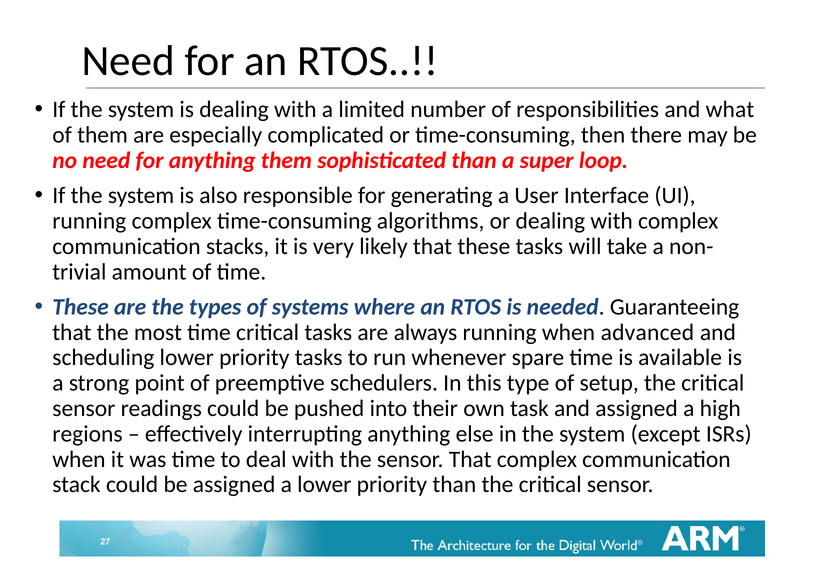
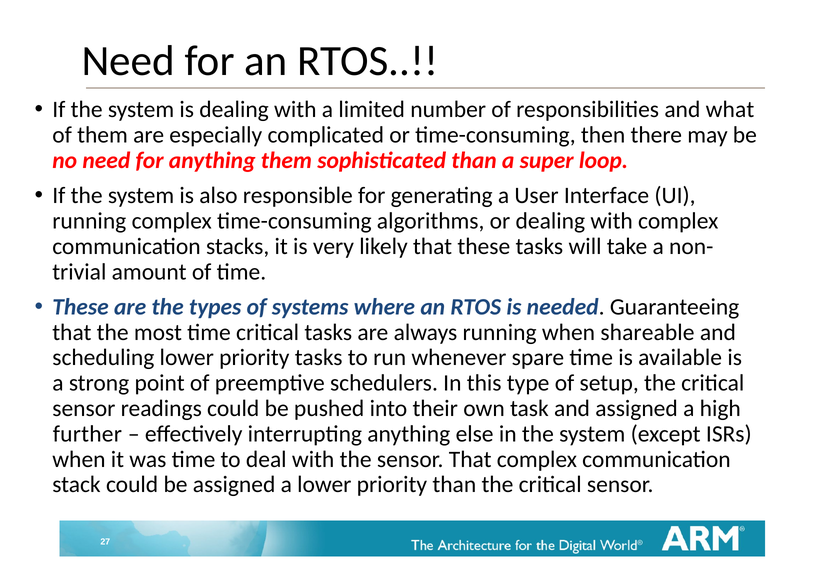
advanced: advanced -> shareable
regions: regions -> further
